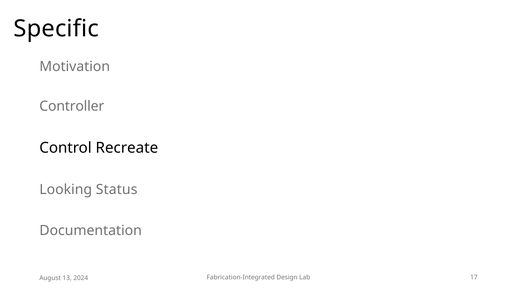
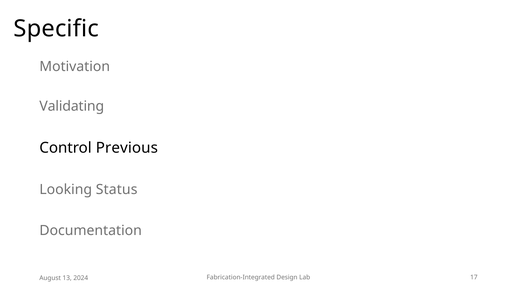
Controller: Controller -> Validating
Recreate: Recreate -> Previous
